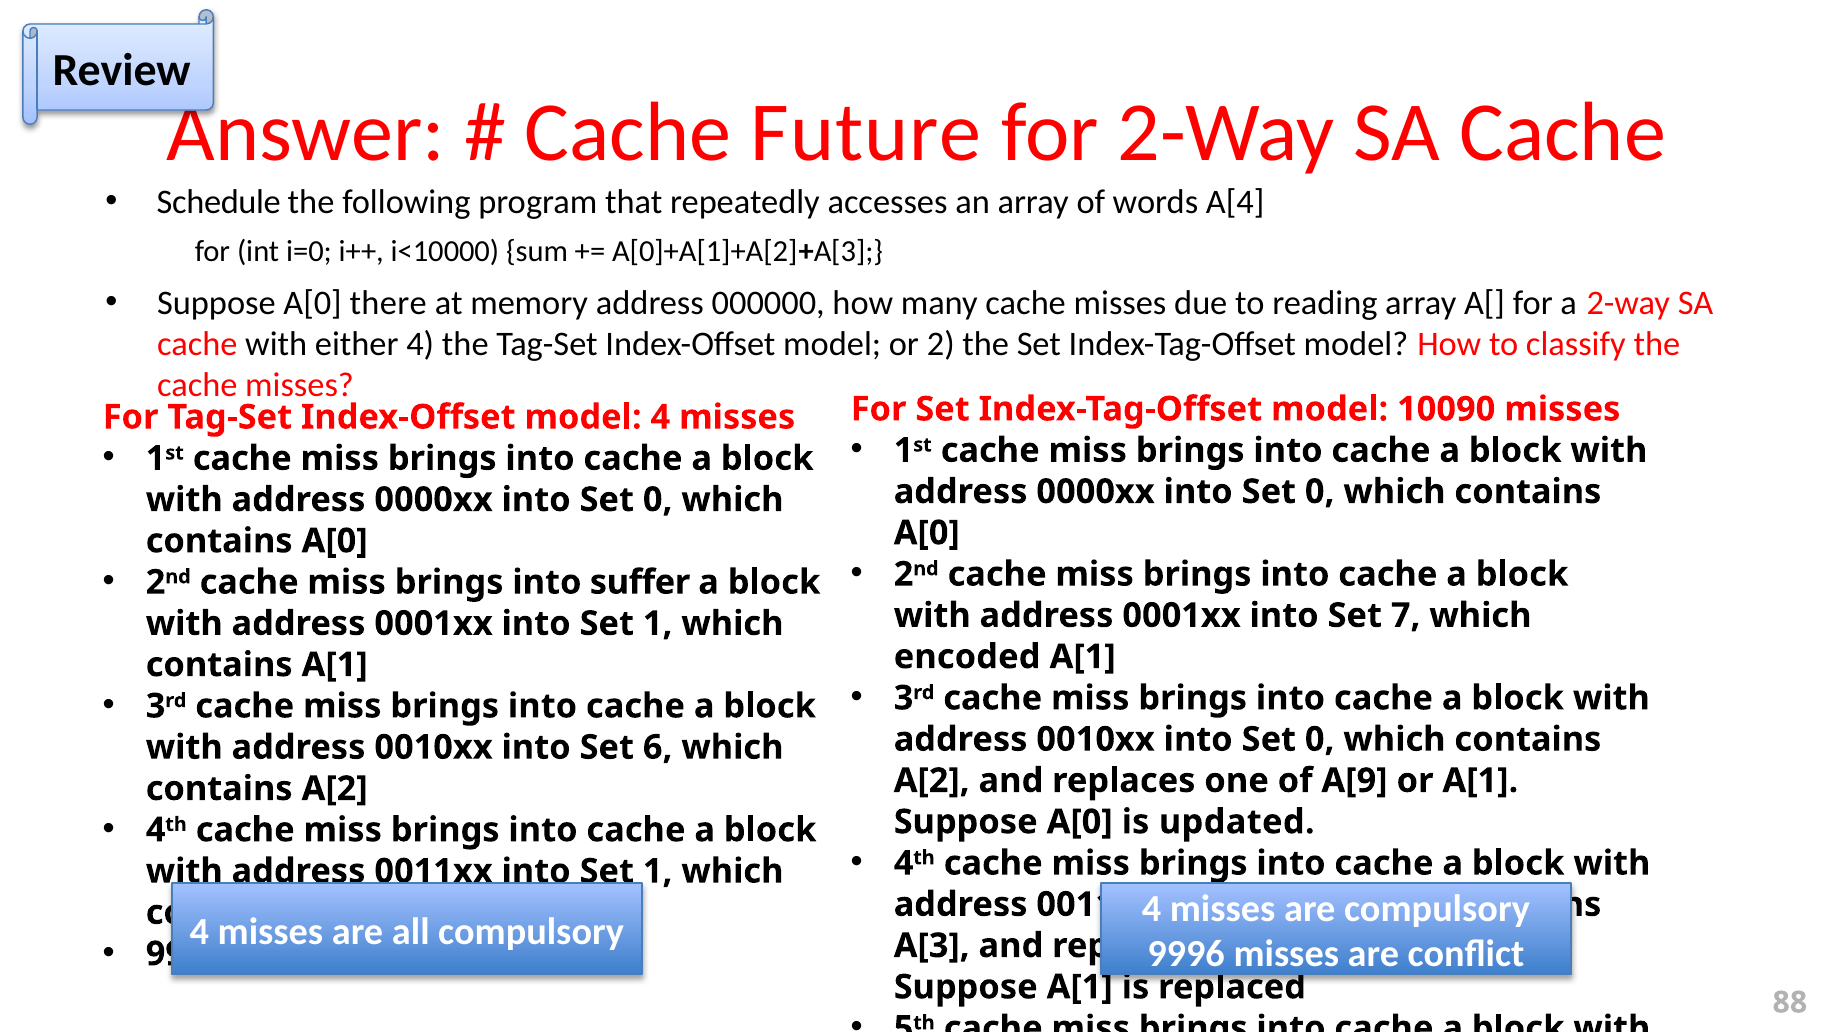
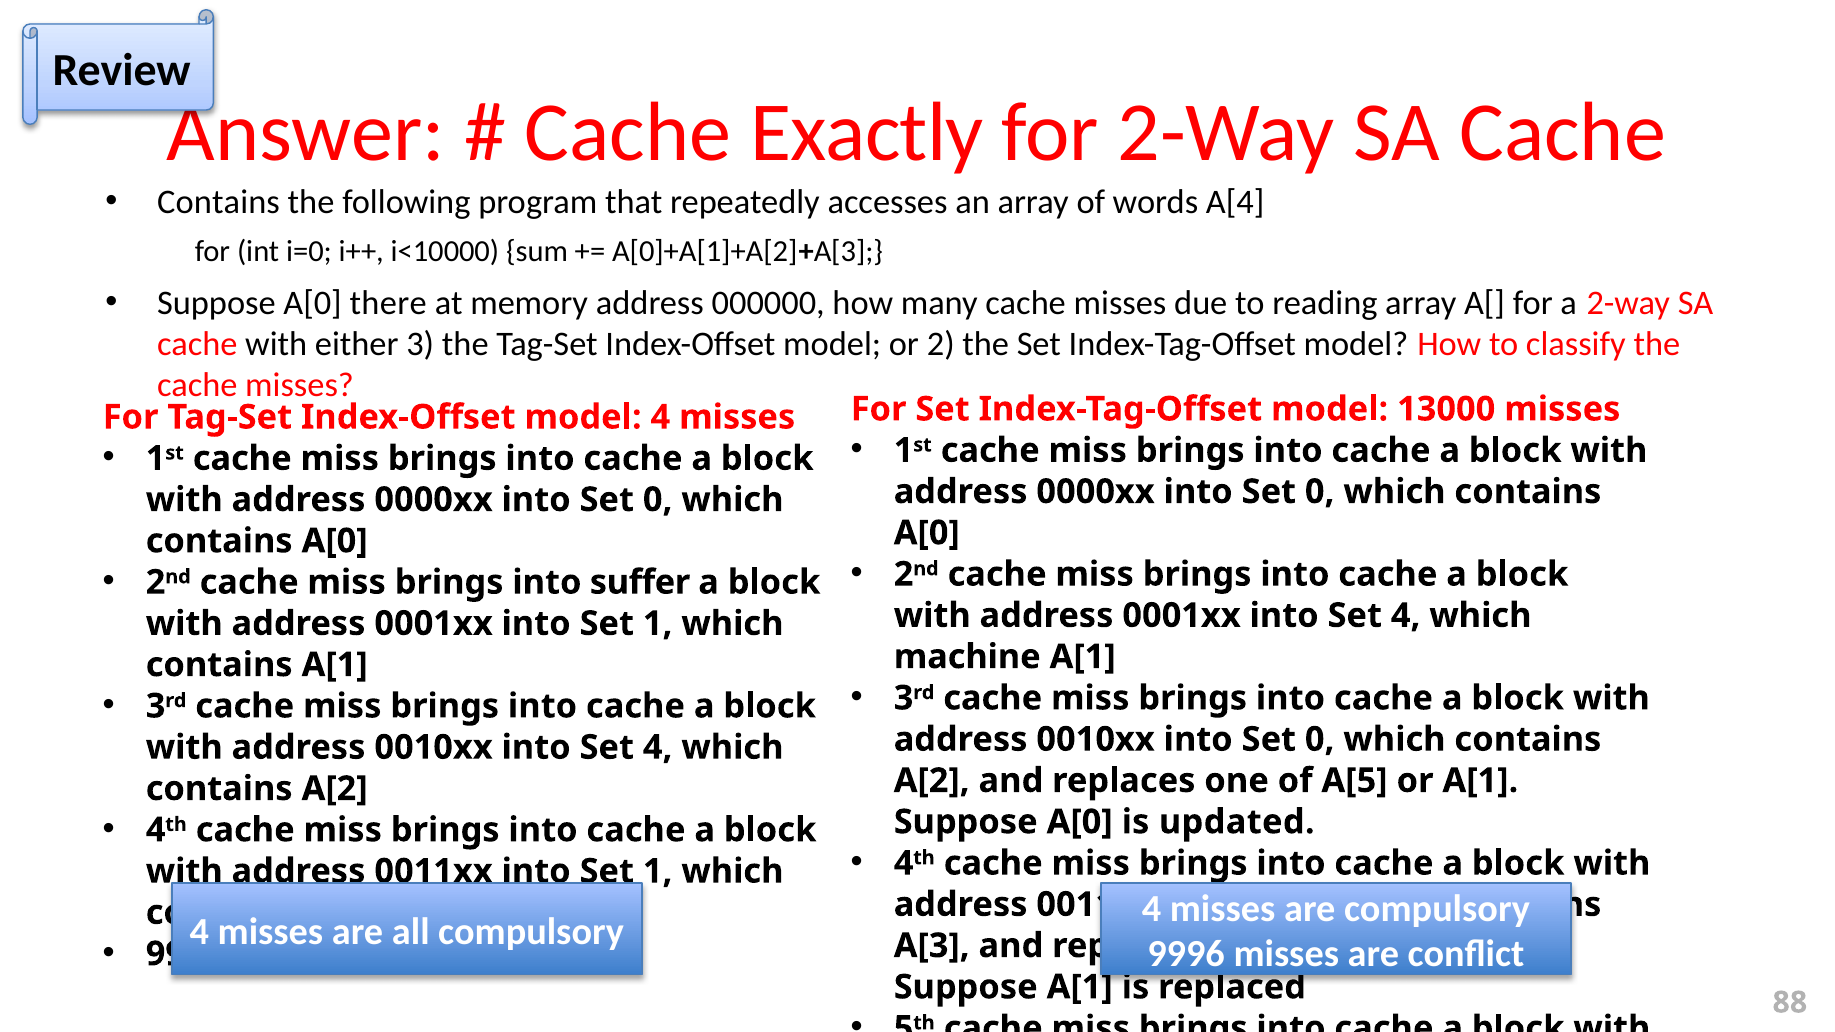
Future: Future -> Exactly
Schedule at (219, 202): Schedule -> Contains
either 4: 4 -> 3
10090: 10090 -> 13000
0001xx into Set 7: 7 -> 4
encoded: encoded -> machine
0010xx into Set 6: 6 -> 4
A[9: A[9 -> A[5
